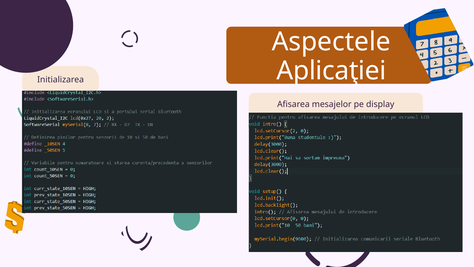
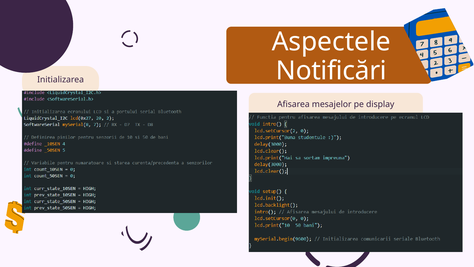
Aplicaţiei: Aplicaţiei -> Notificări
